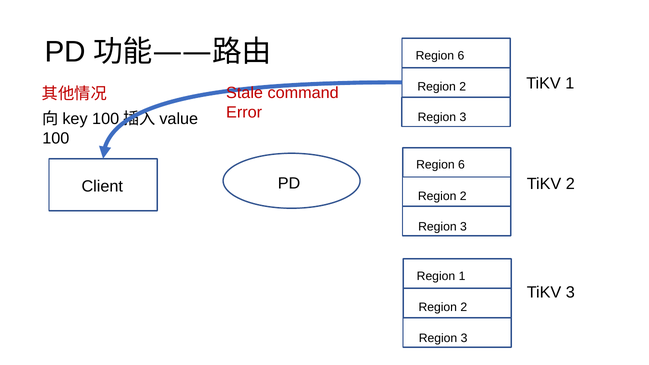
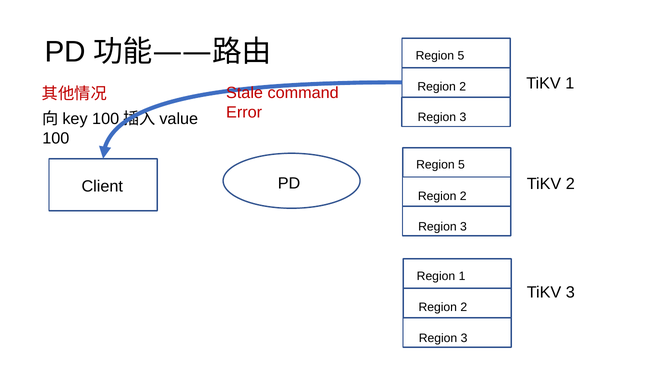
6 at (461, 56): 6 -> 5
6 at (461, 165): 6 -> 5
